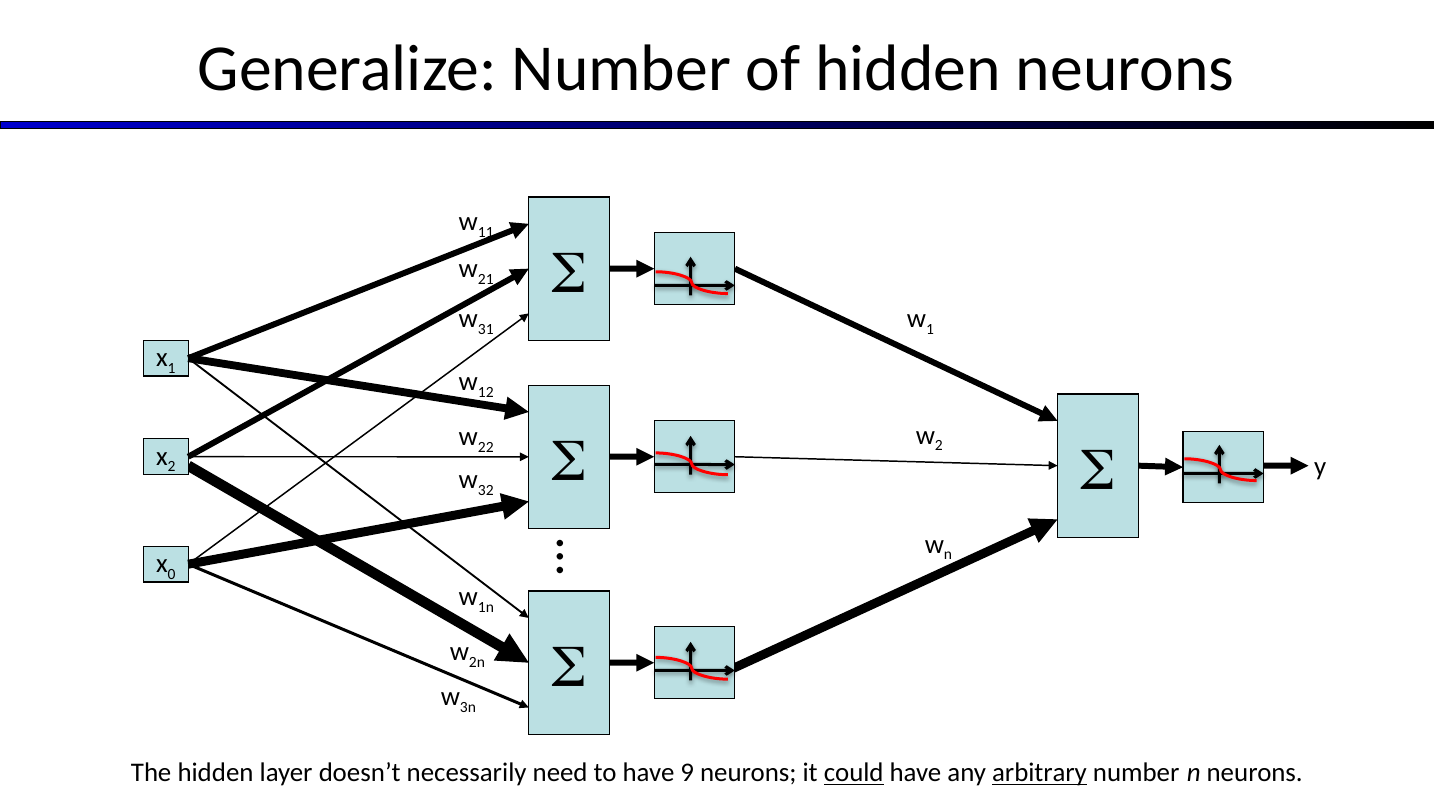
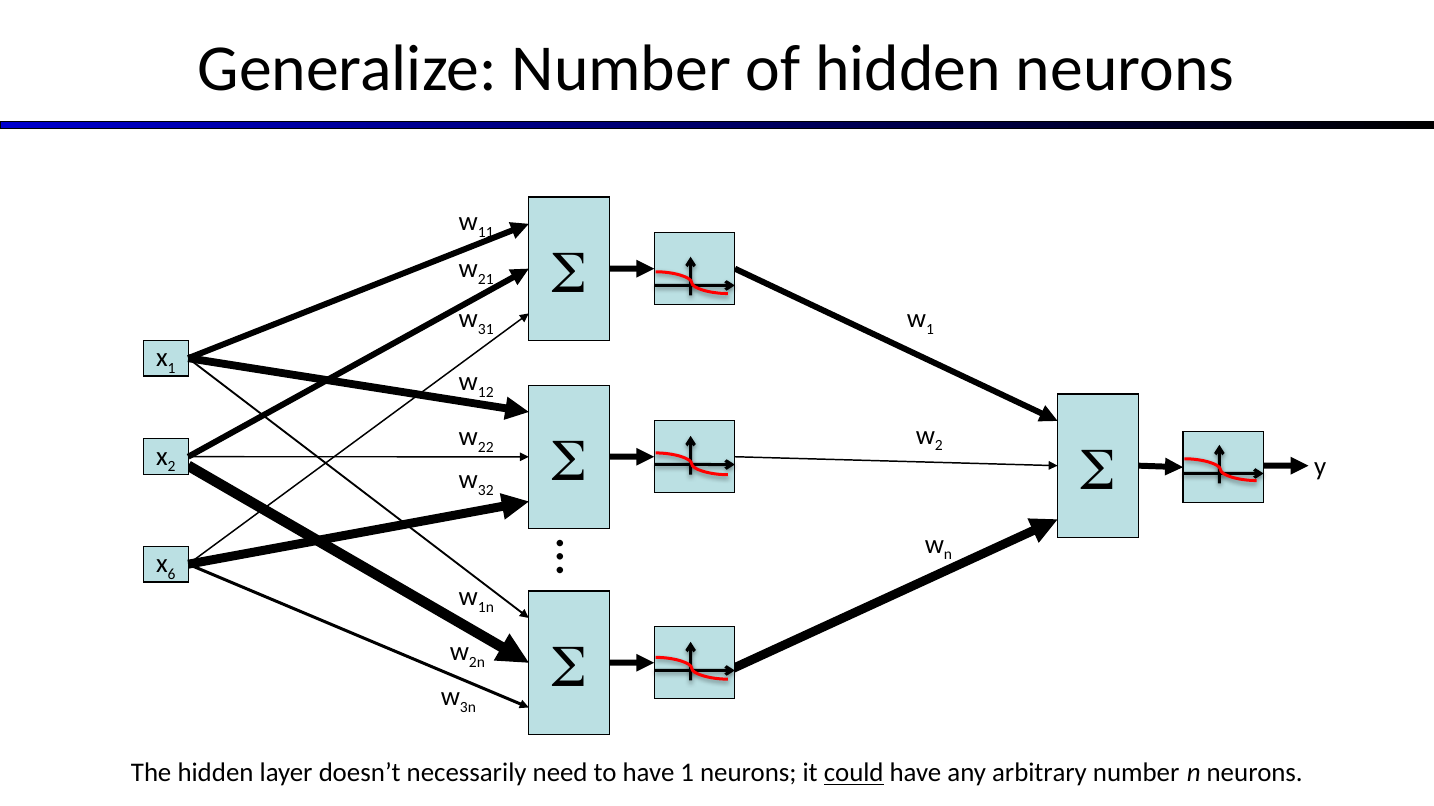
0: 0 -> 6
have 9: 9 -> 1
arbitrary underline: present -> none
